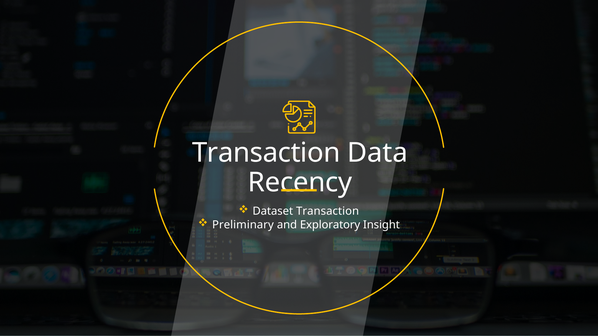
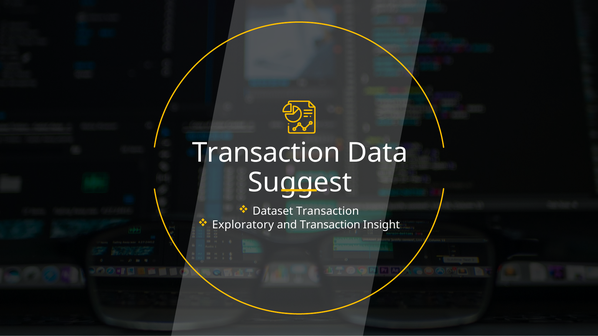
Recency: Recency -> Suggest
Preliminary: Preliminary -> Exploratory
and Exploratory: Exploratory -> Transaction
